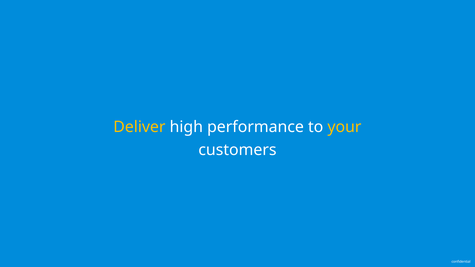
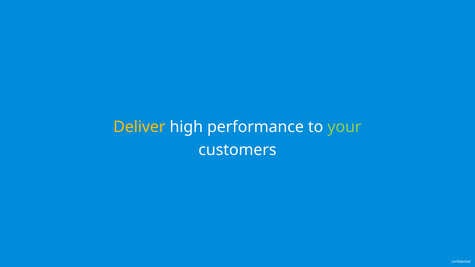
your colour: yellow -> light green
